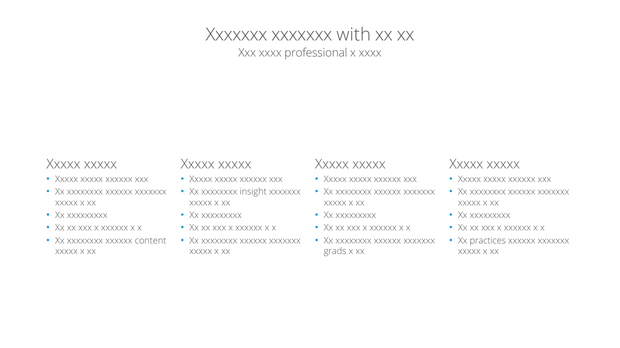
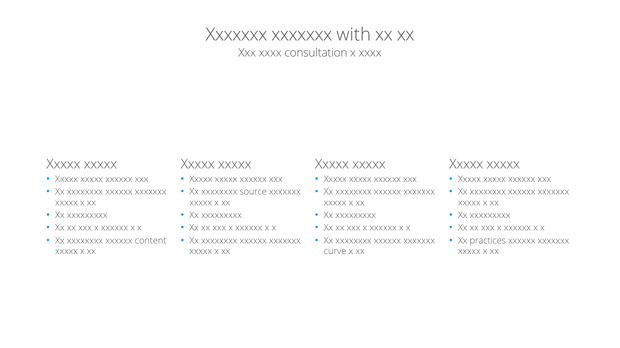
professional: professional -> consultation
insight: insight -> source
grads: grads -> curve
